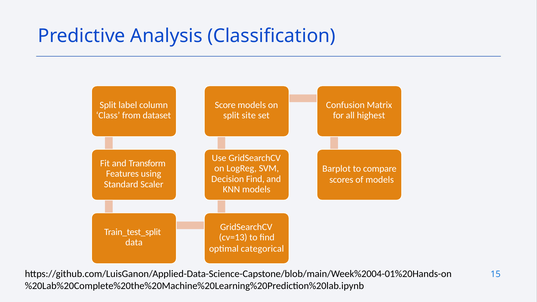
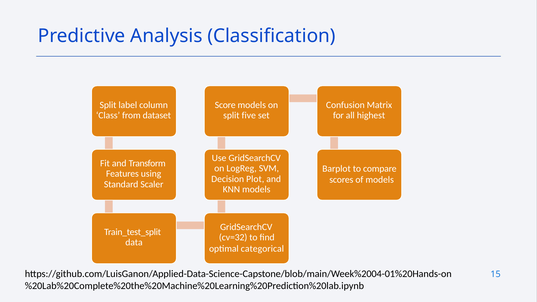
site: site -> five
Decision Find: Find -> Plot
cv=13: cv=13 -> cv=32
